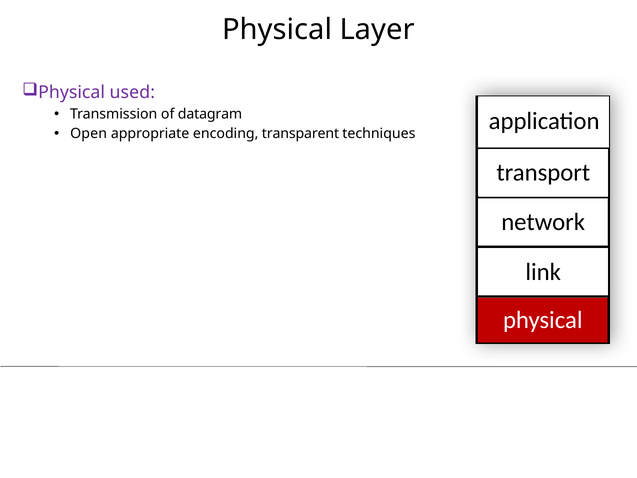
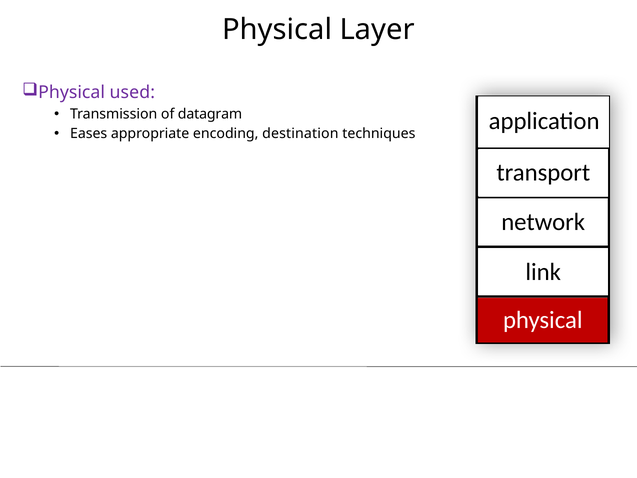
Open: Open -> Eases
transparent: transparent -> destination
